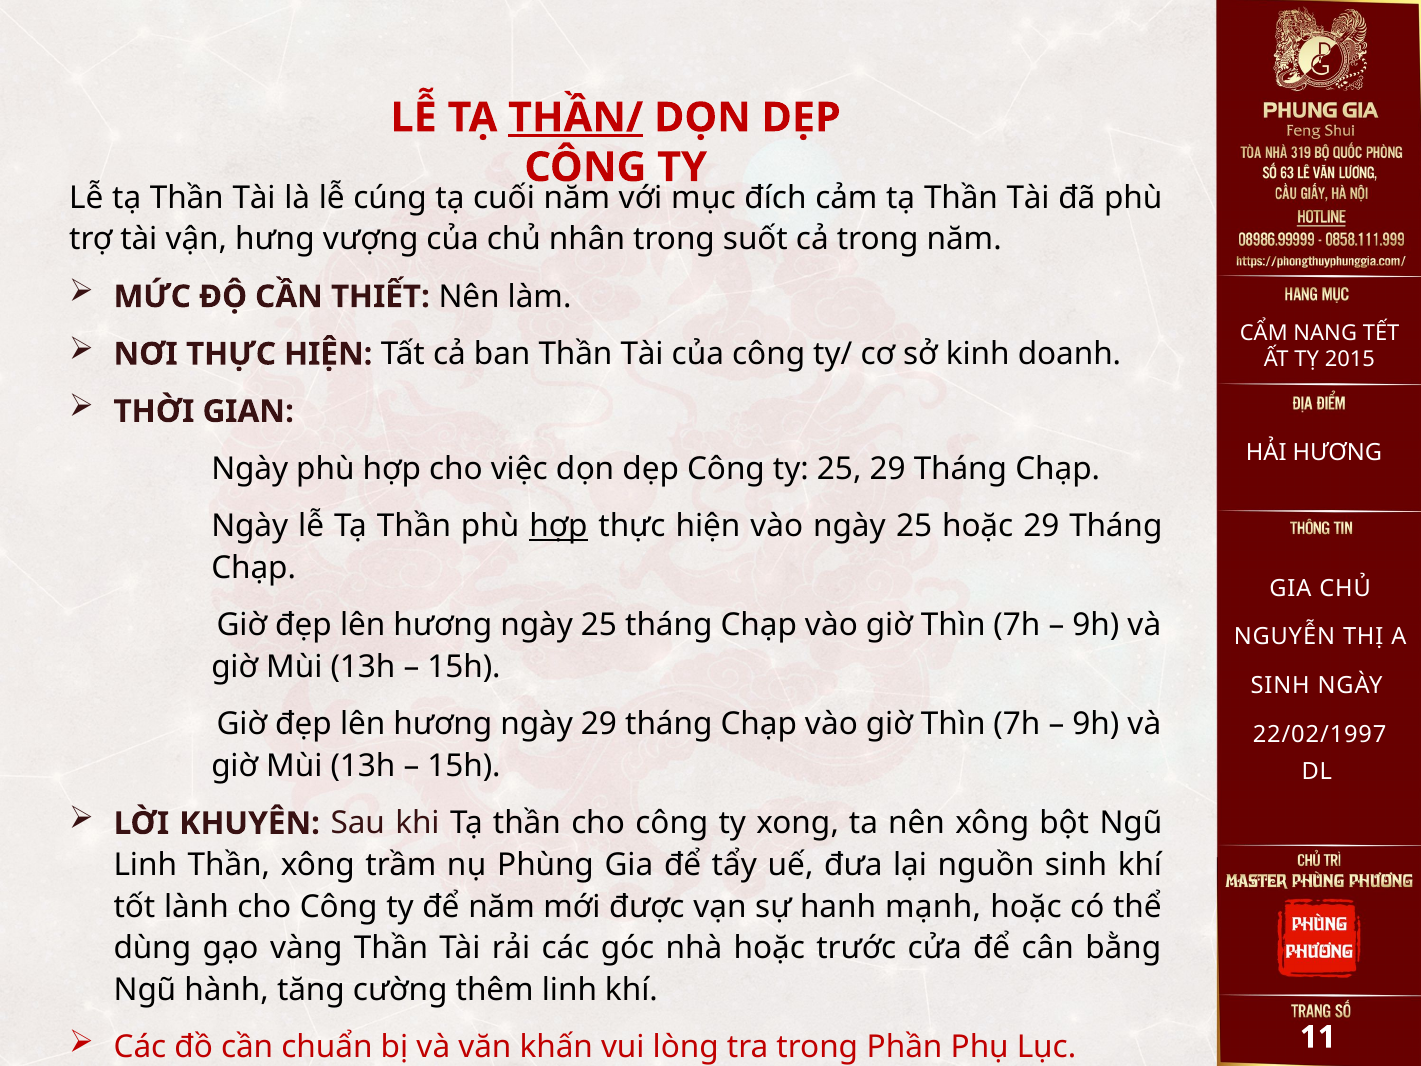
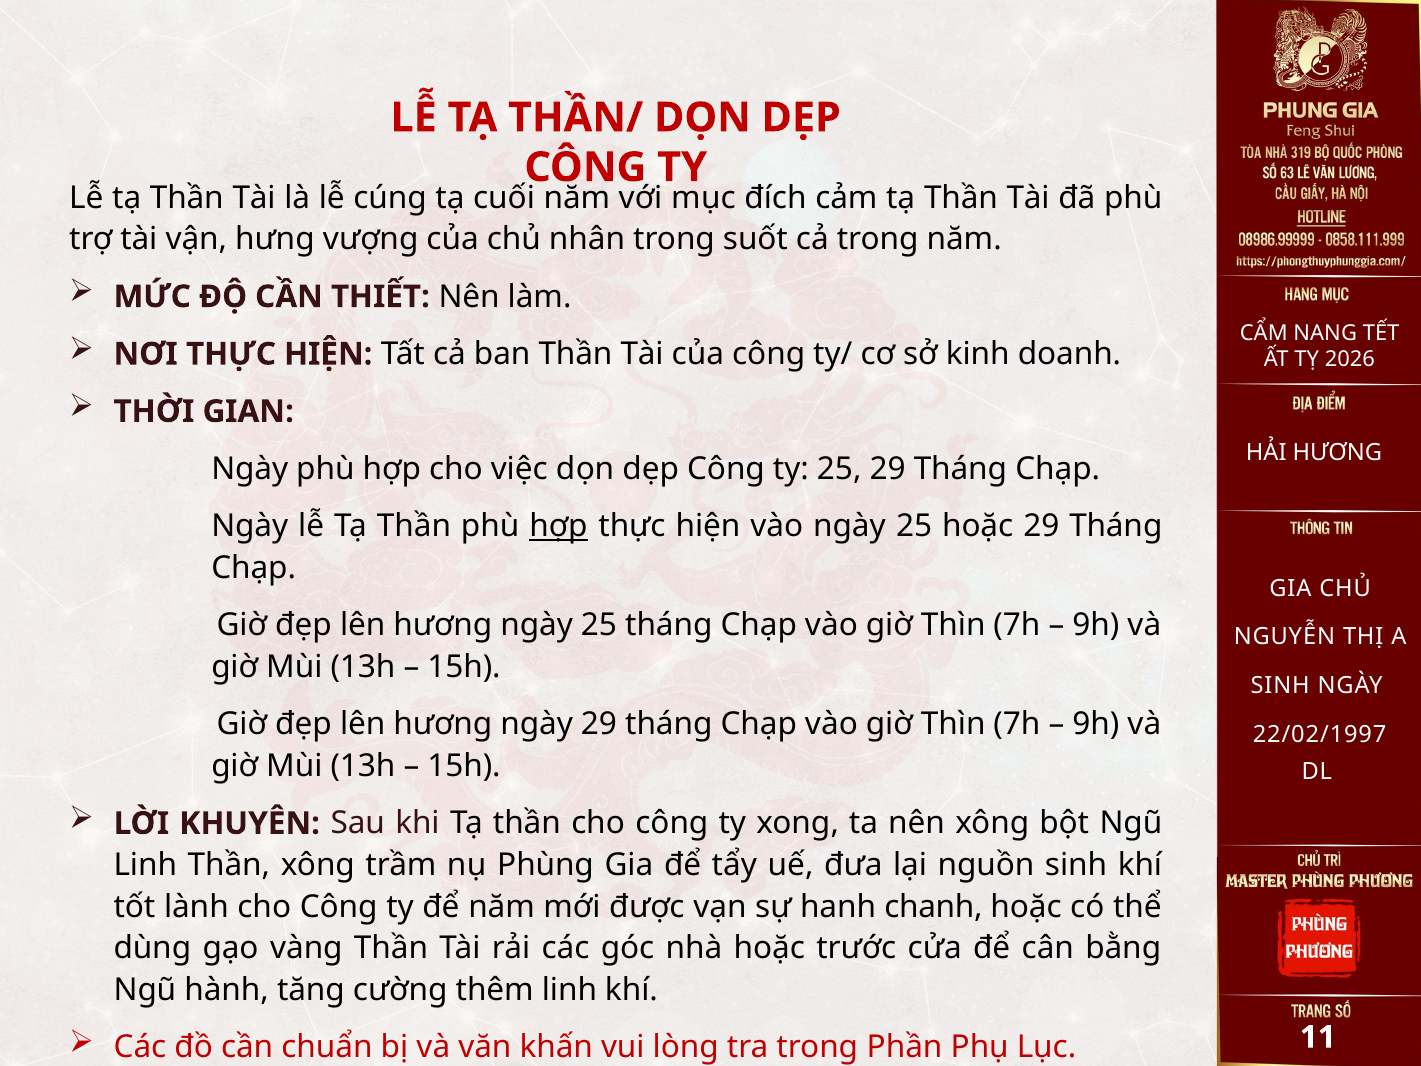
THẦN/ underline: present -> none
2015: 2015 -> 2026
mạnh: mạnh -> chanh
